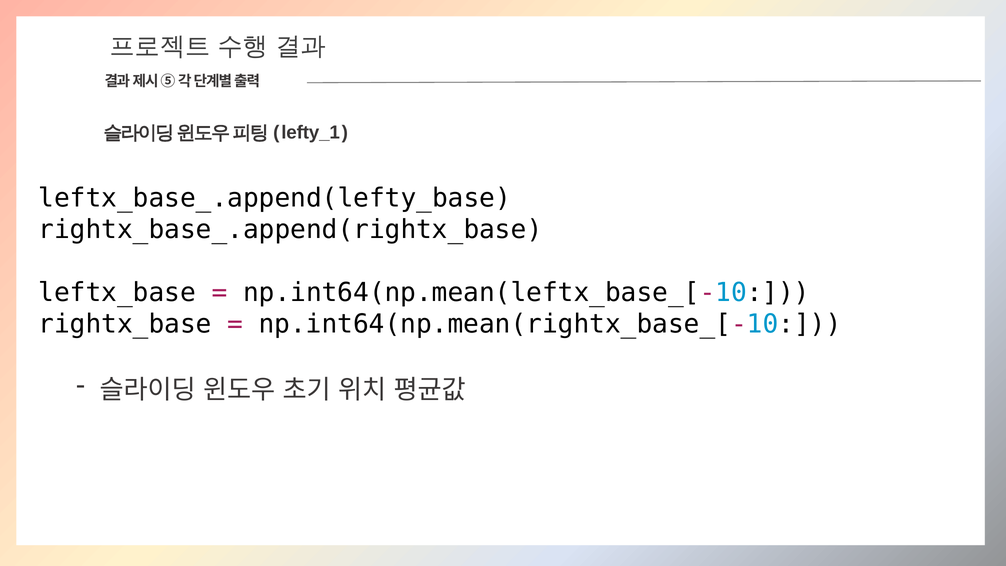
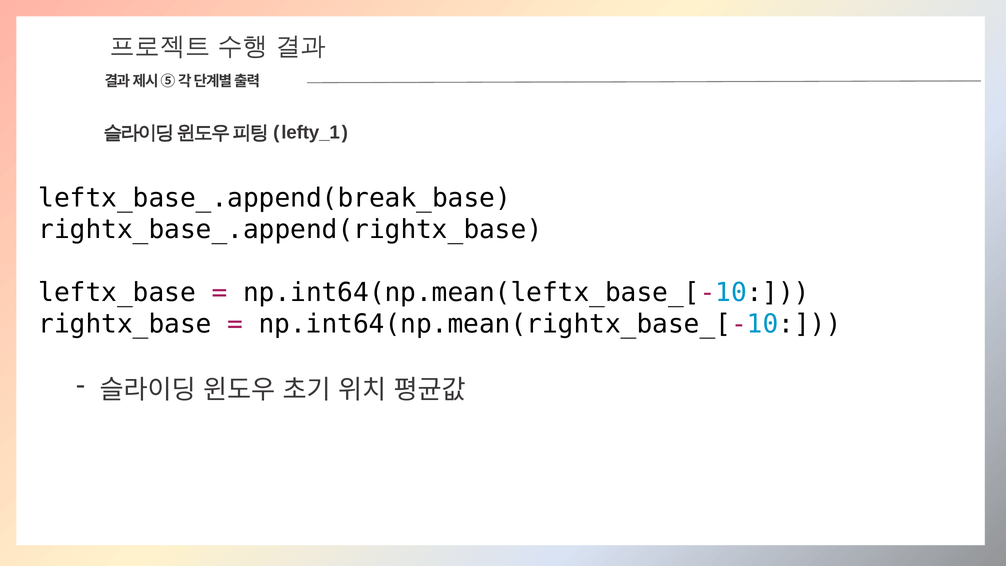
leftx_base_.append(lefty_base: leftx_base_.append(lefty_base -> leftx_base_.append(break_base
